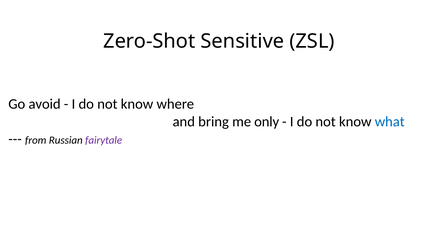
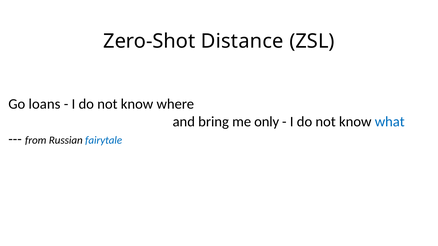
Sensitive: Sensitive -> Distance
avoid: avoid -> loans
fairytale colour: purple -> blue
